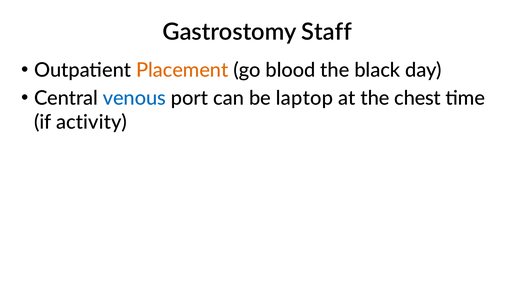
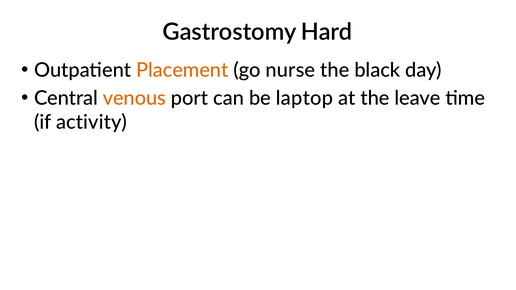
Staff: Staff -> Hard
blood: blood -> nurse
venous colour: blue -> orange
chest: chest -> leave
